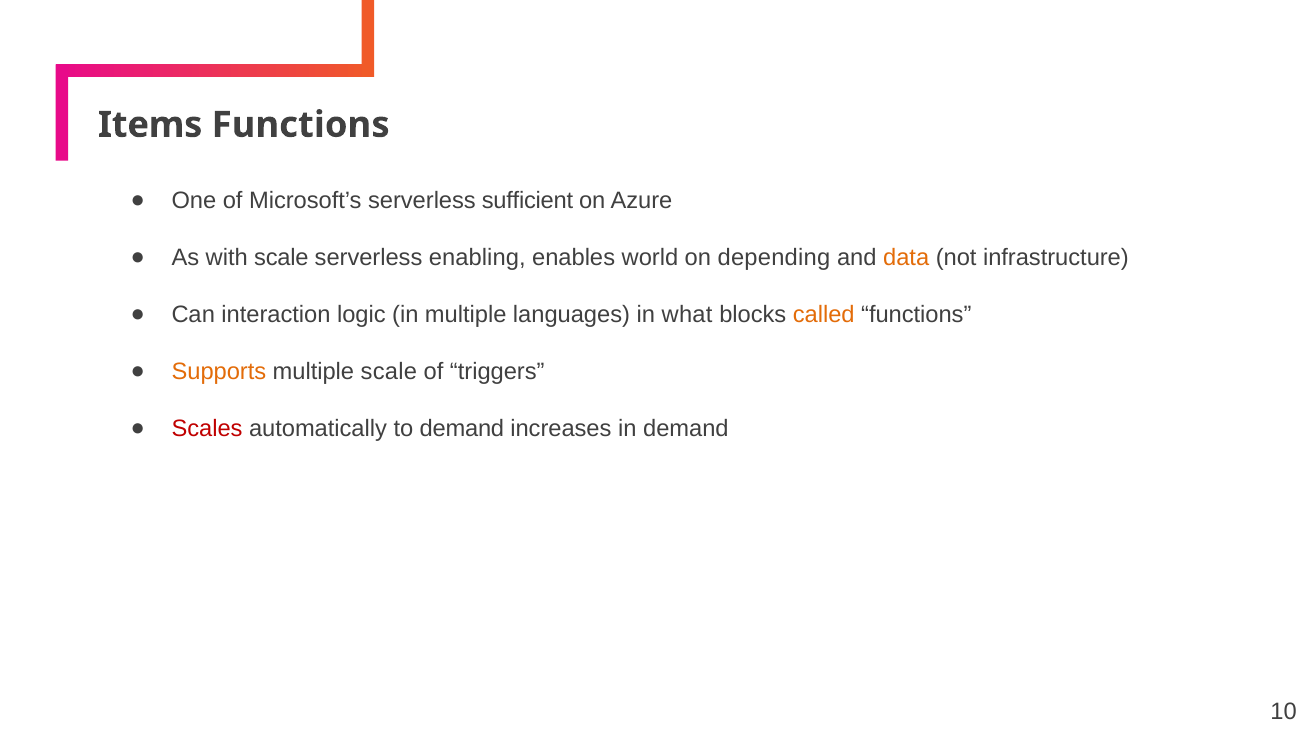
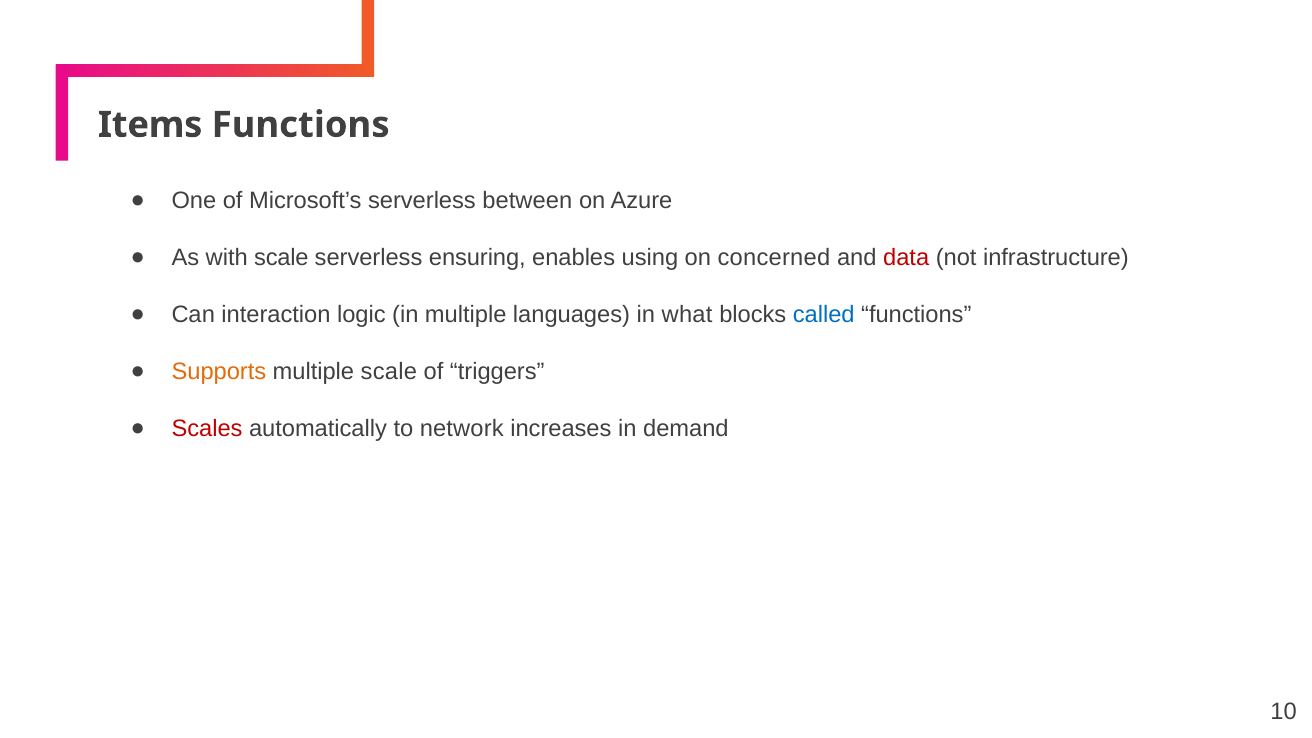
sufficient: sufficient -> between
enabling: enabling -> ensuring
world: world -> using
depending: depending -> concerned
data colour: orange -> red
called colour: orange -> blue
to demand: demand -> network
